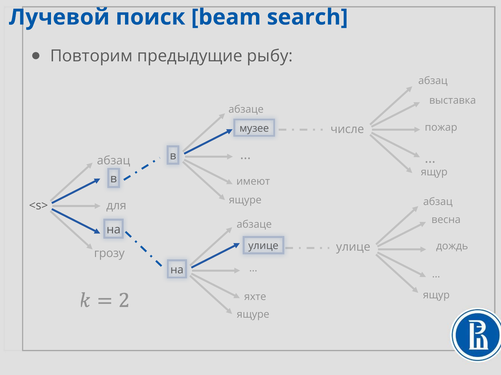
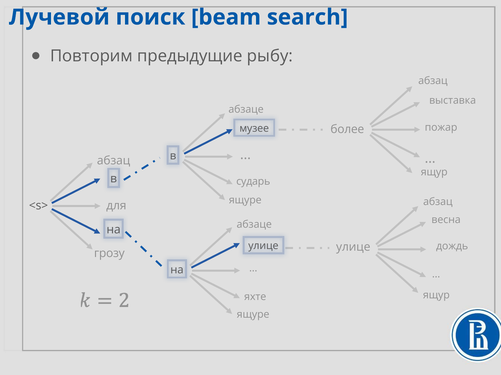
числе: числе -> более
имеют: имеют -> сударь
